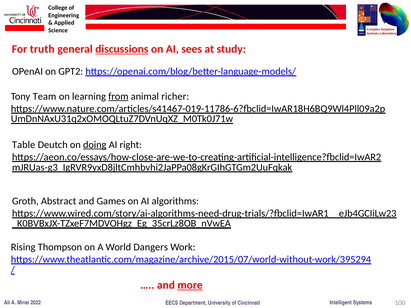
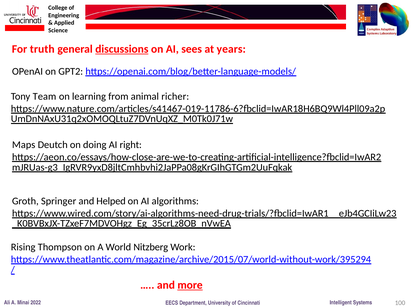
study: study -> years
from underline: present -> none
Table: Table -> Maps
doing underline: present -> none
Abstract: Abstract -> Springer
Games: Games -> Helped
Dangers: Dangers -> Nitzberg
